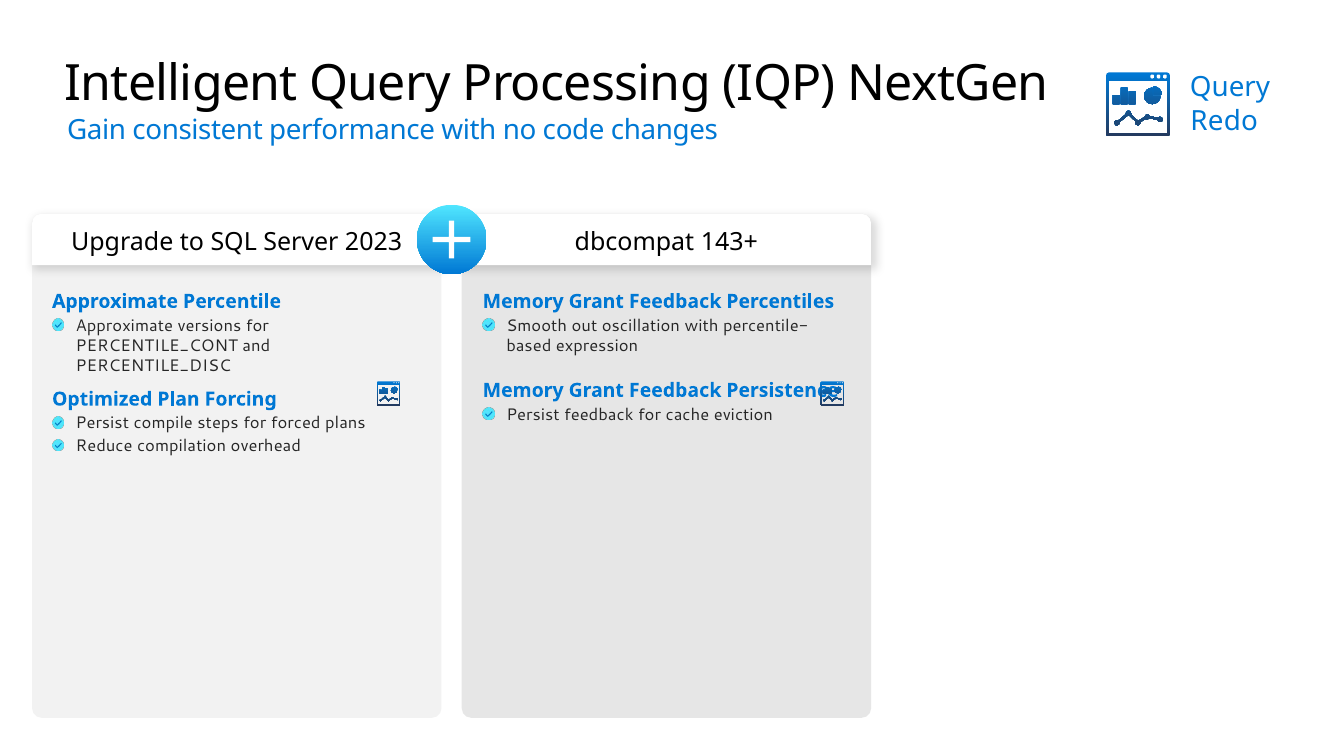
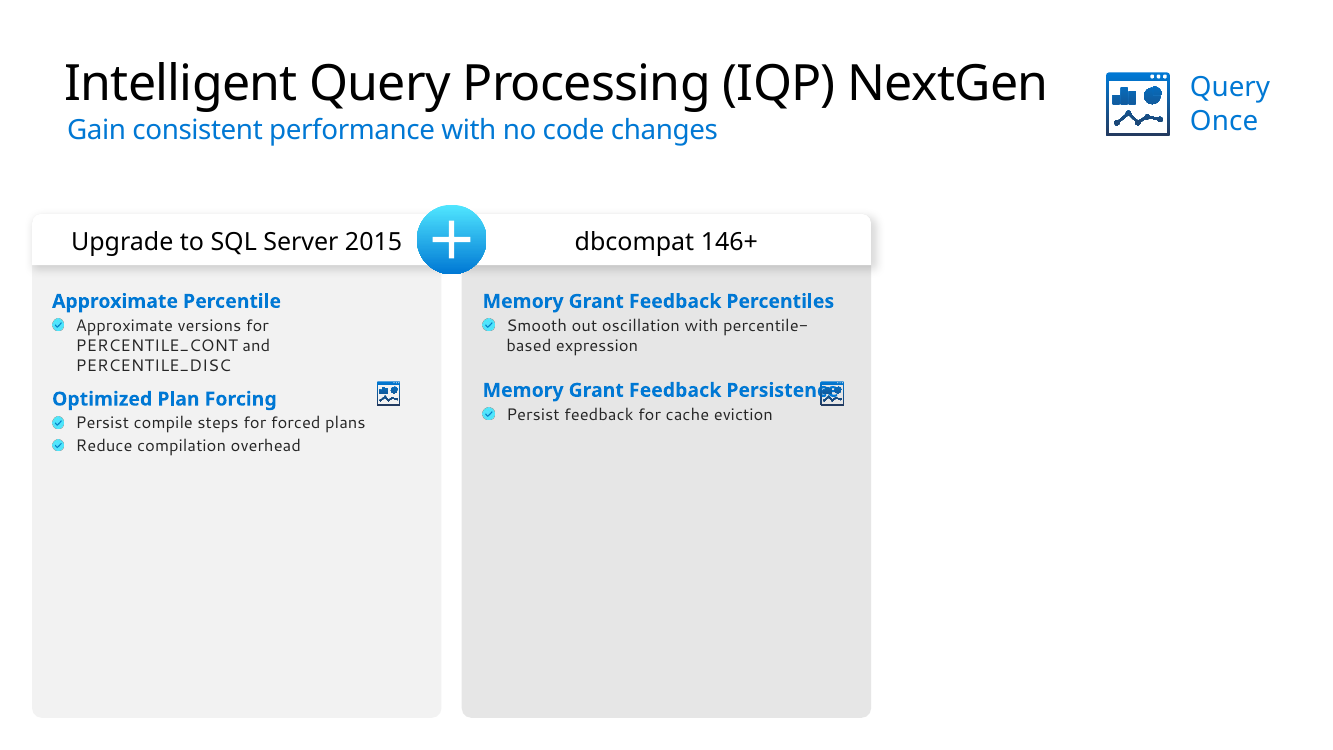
Redo: Redo -> Once
2023: 2023 -> 2015
143+: 143+ -> 146+
